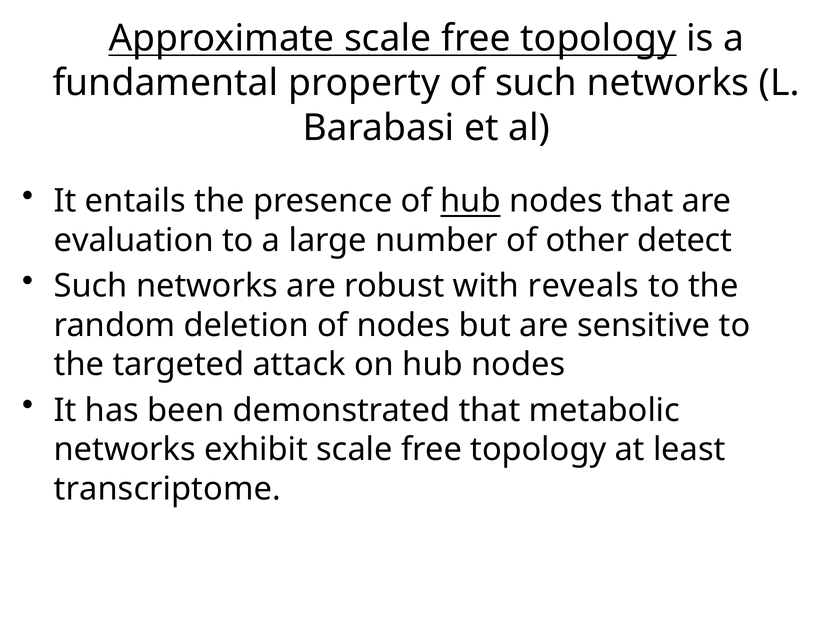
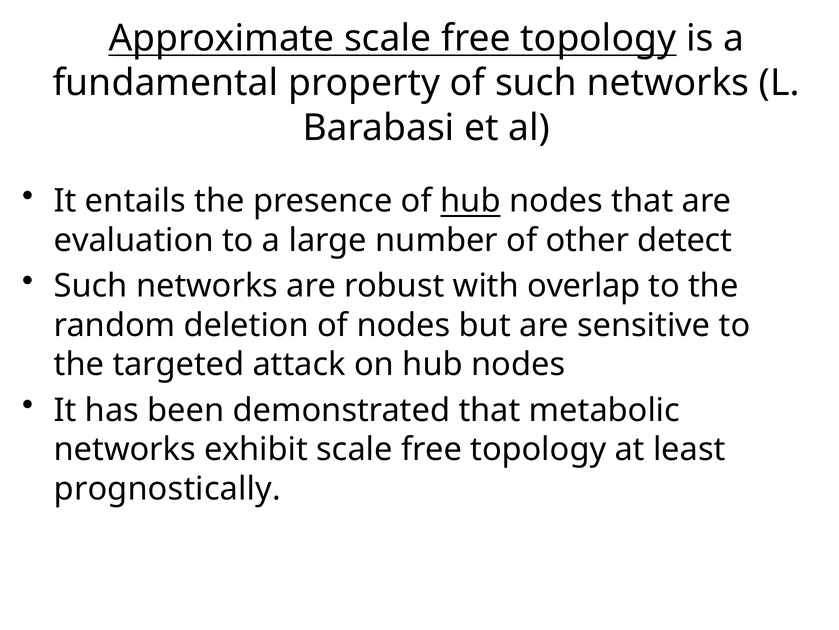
reveals: reveals -> overlap
transcriptome: transcriptome -> prognostically
